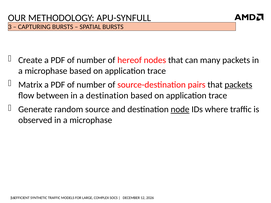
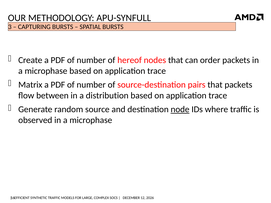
many: many -> order
packets at (238, 85) underline: present -> none
a destination: destination -> distribution
